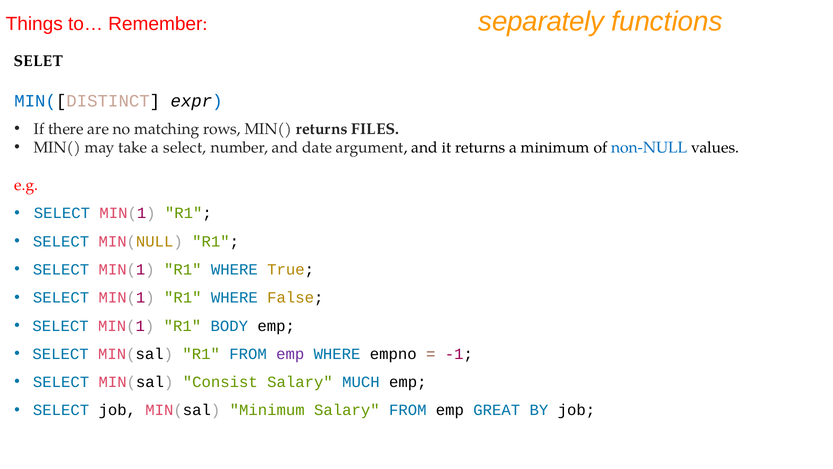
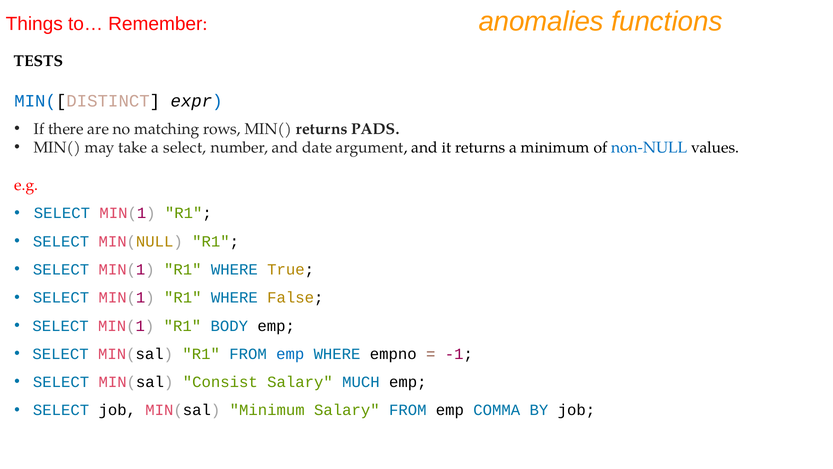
separately: separately -> anomalies
SELET: SELET -> TESTS
FILES: FILES -> PADS
emp at (290, 354) colour: purple -> blue
GREAT: GREAT -> COMMA
